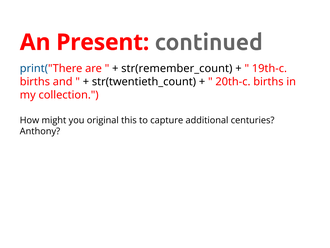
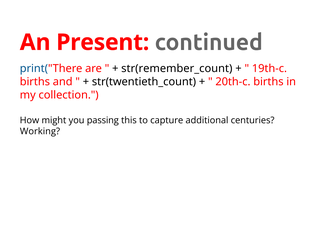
original: original -> passing
Anthony: Anthony -> Working
